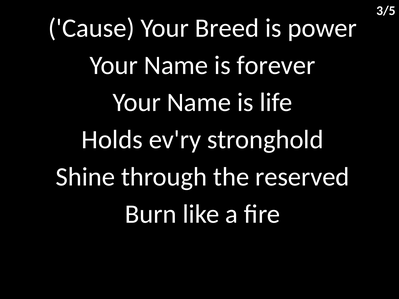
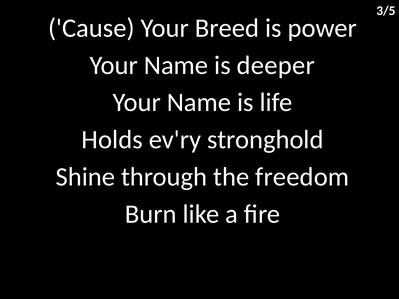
forever: forever -> deeper
reserved: reserved -> freedom
